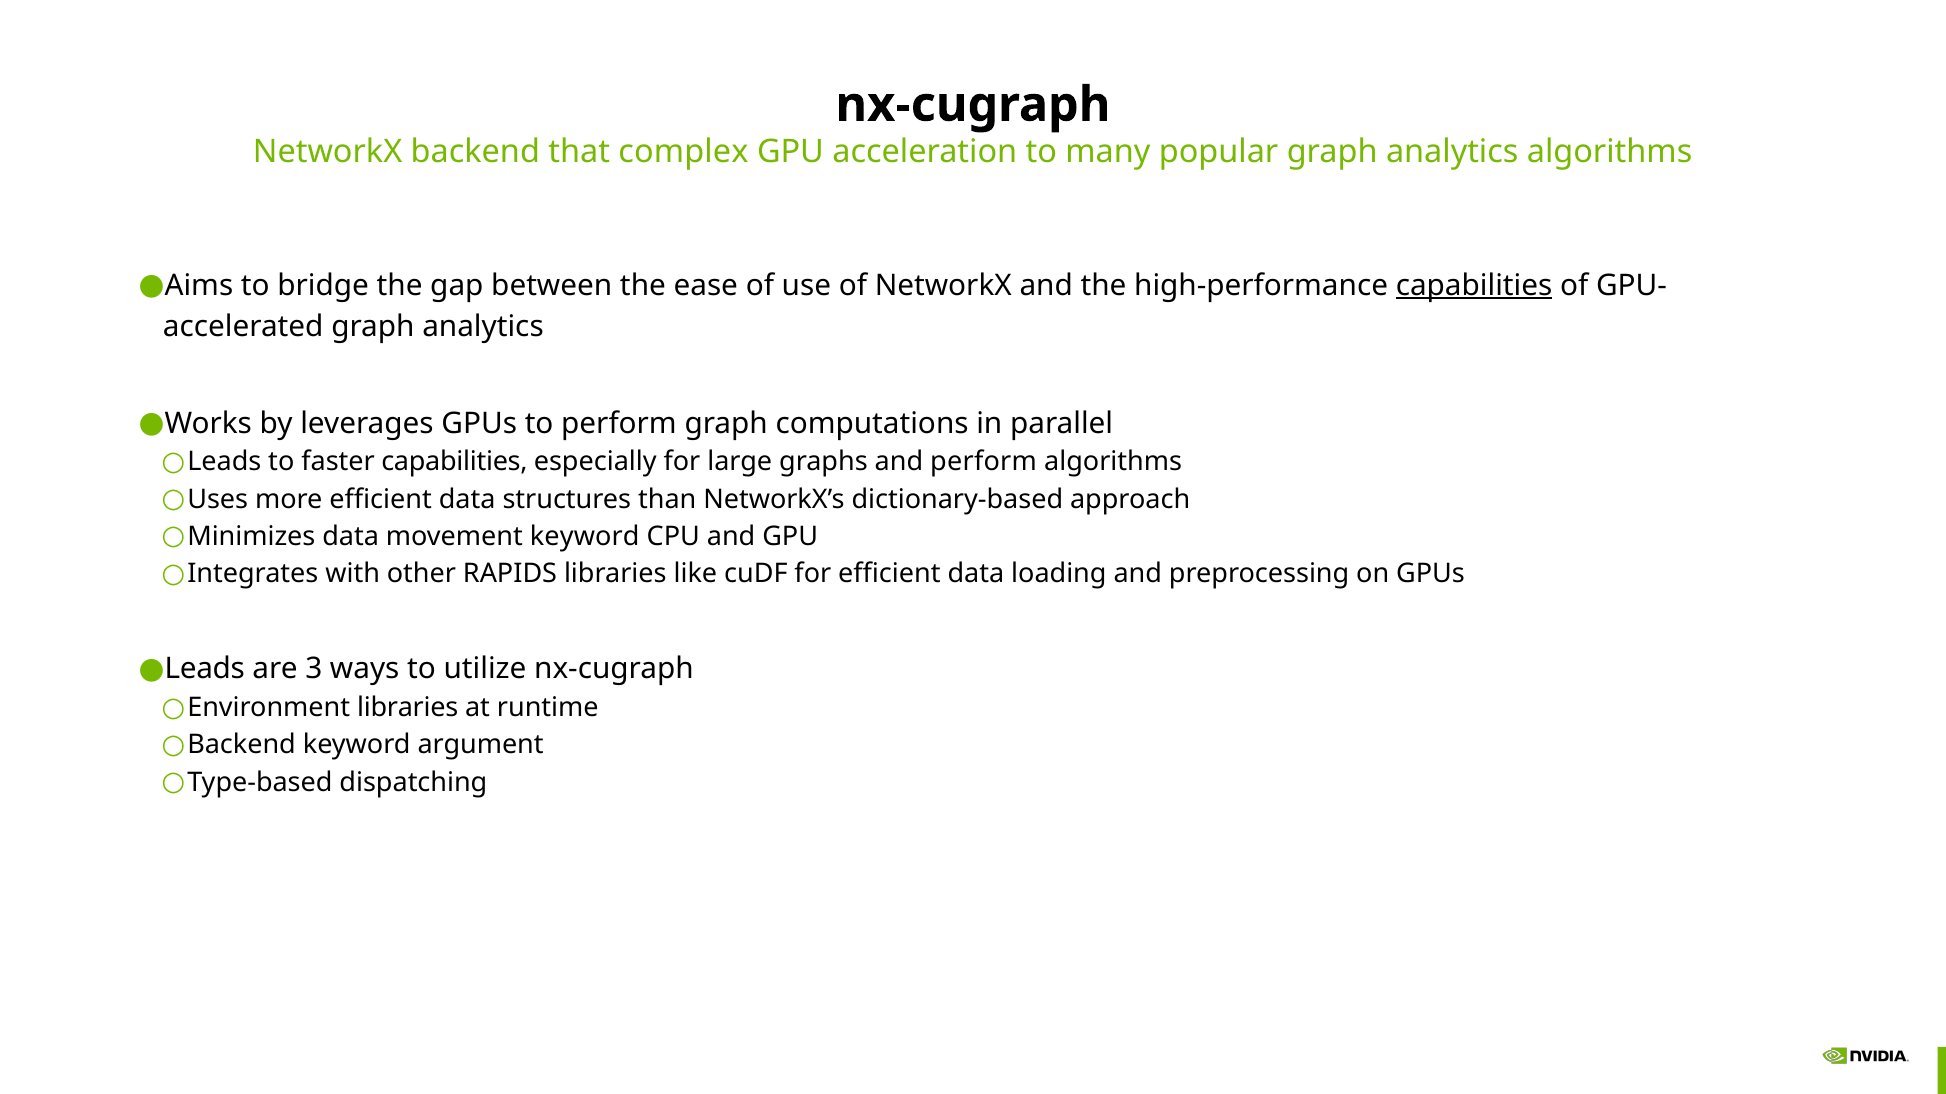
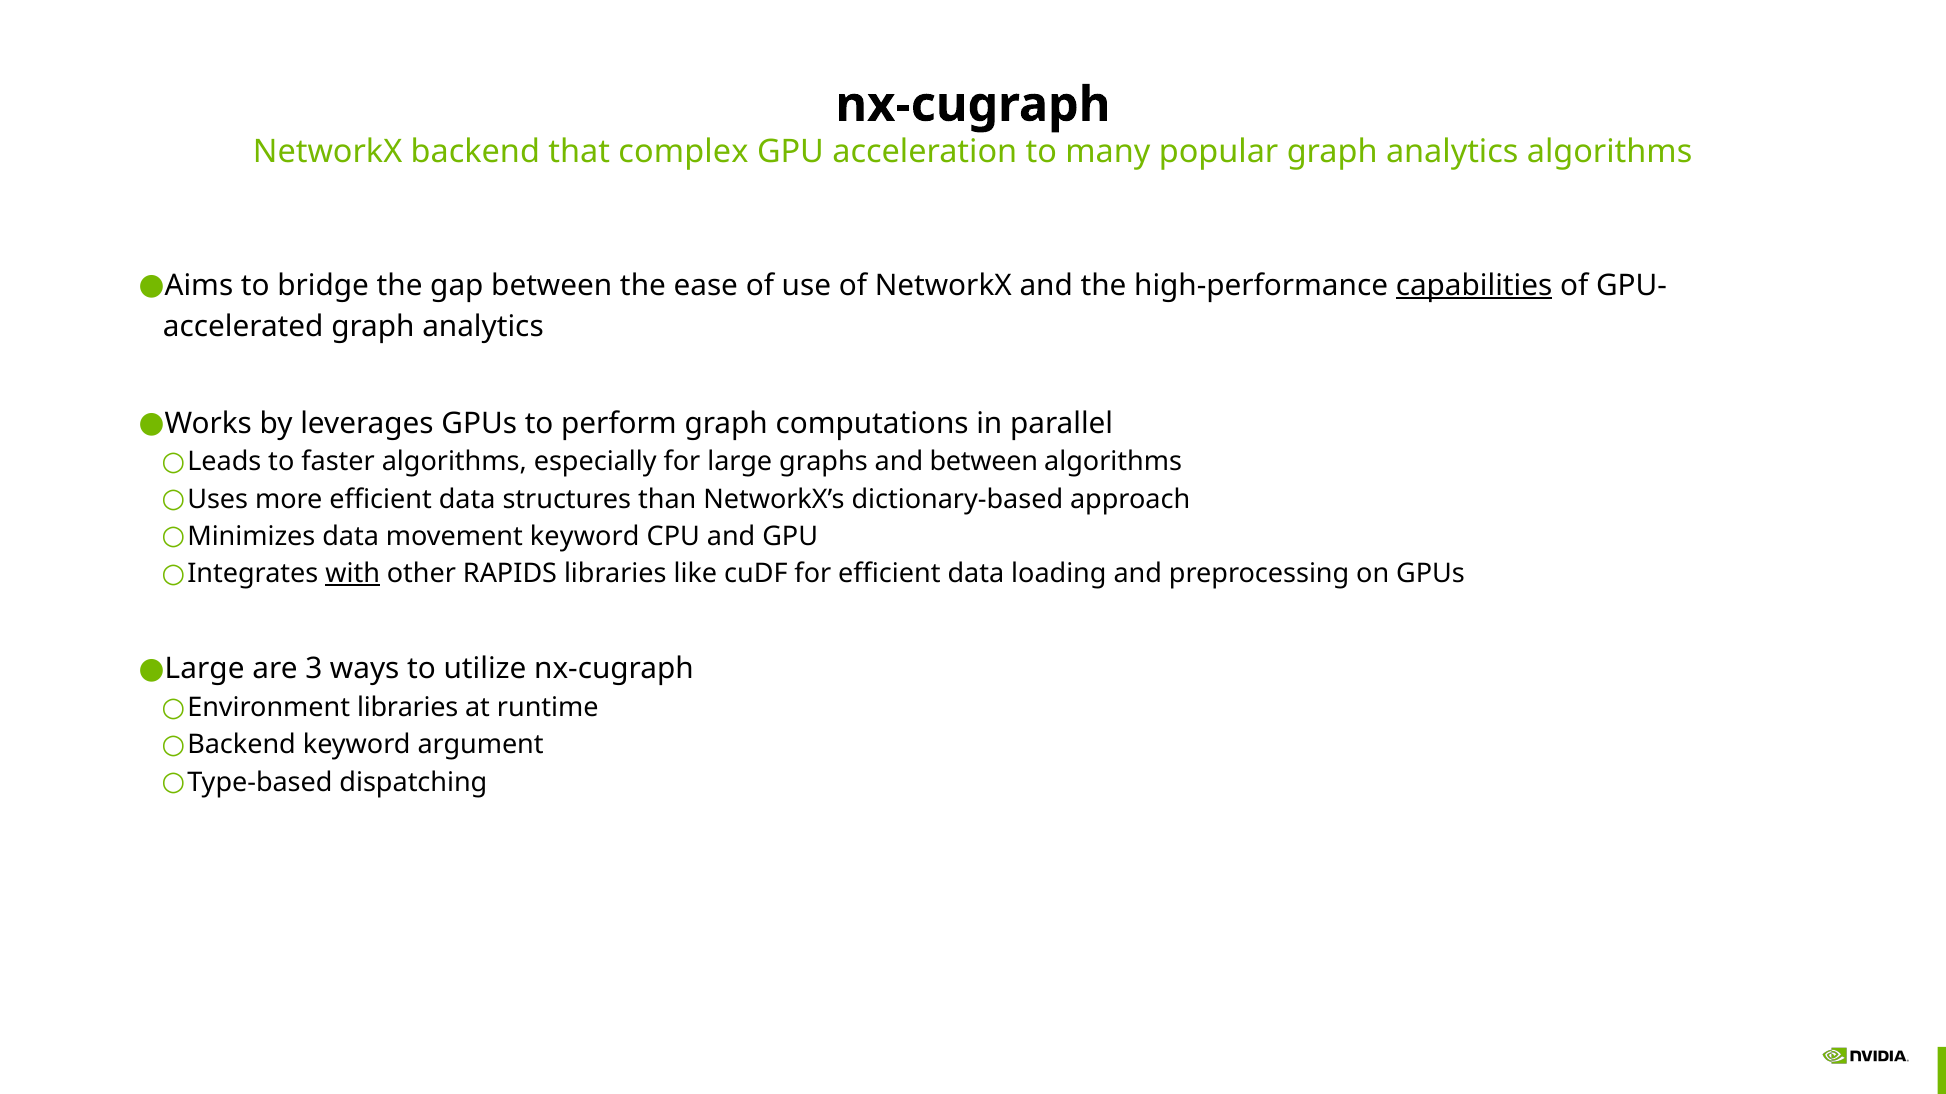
faster capabilities: capabilities -> algorithms
and perform: perform -> between
with underline: none -> present
Leads at (205, 670): Leads -> Large
